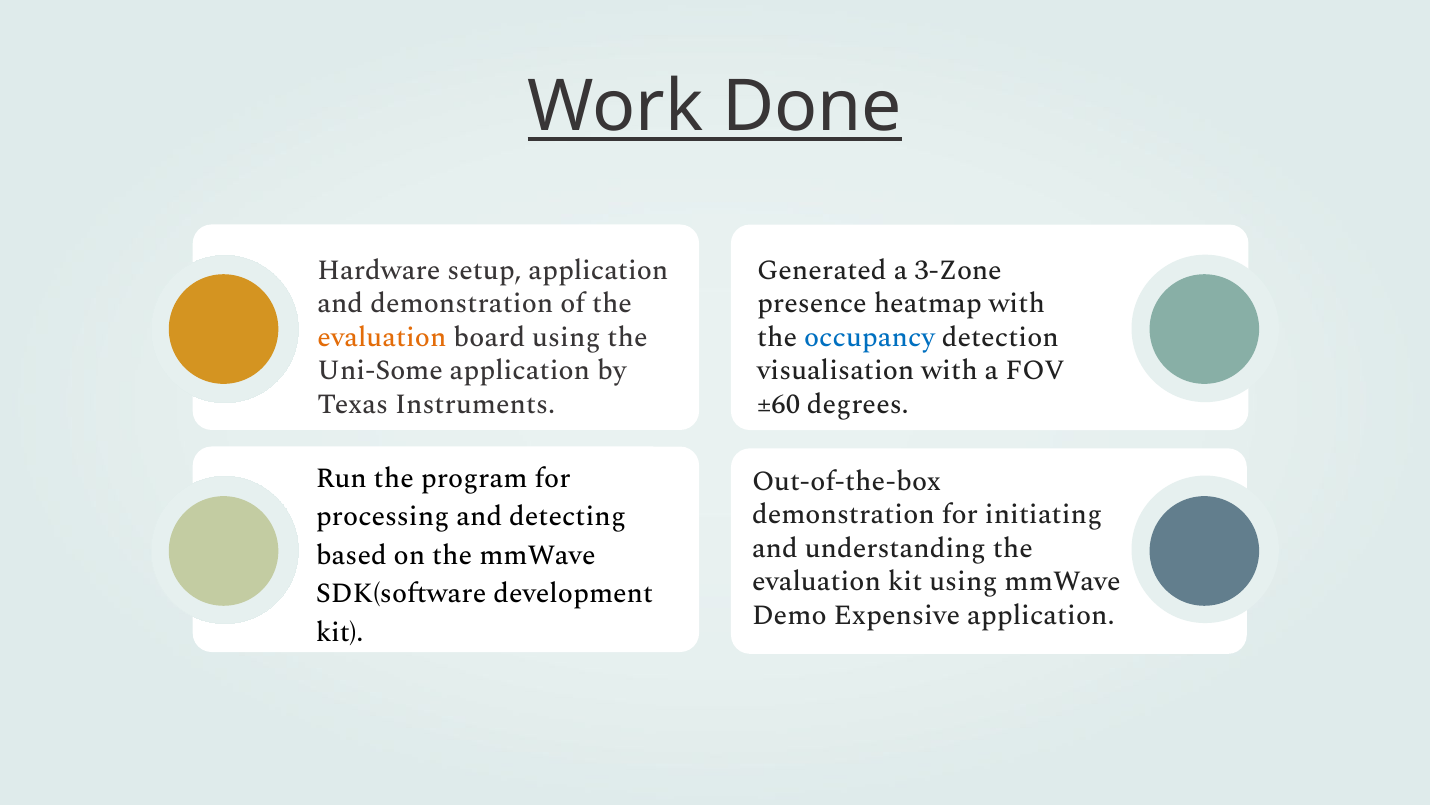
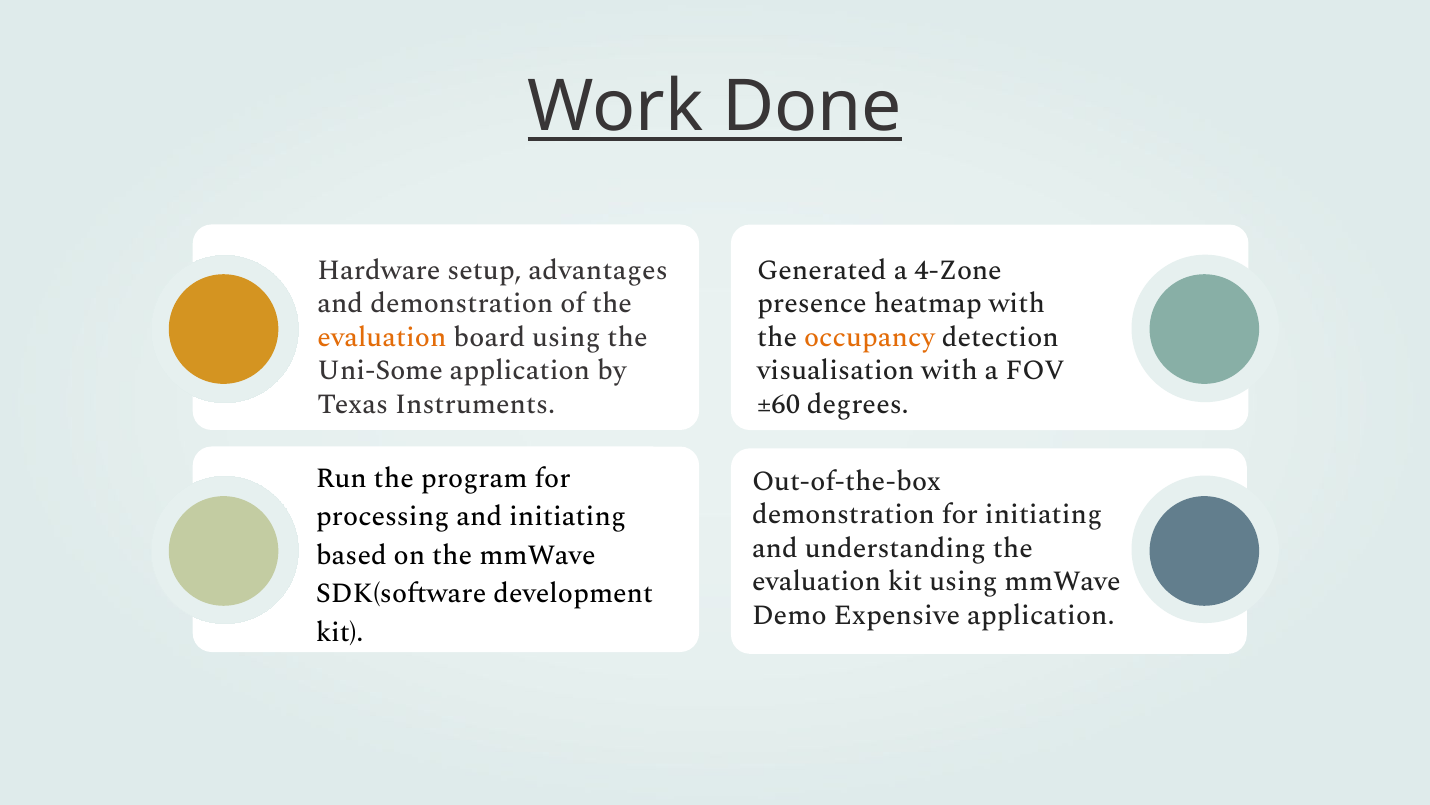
setup application: application -> advantages
3-Zone: 3-Zone -> 4-Zone
occupancy colour: blue -> orange
and detecting: detecting -> initiating
